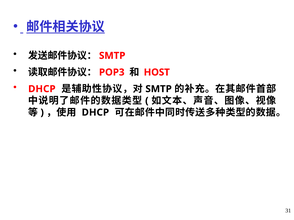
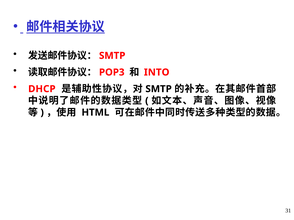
HOST: HOST -> INTO
DHCP at (95, 113): DHCP -> HTML
